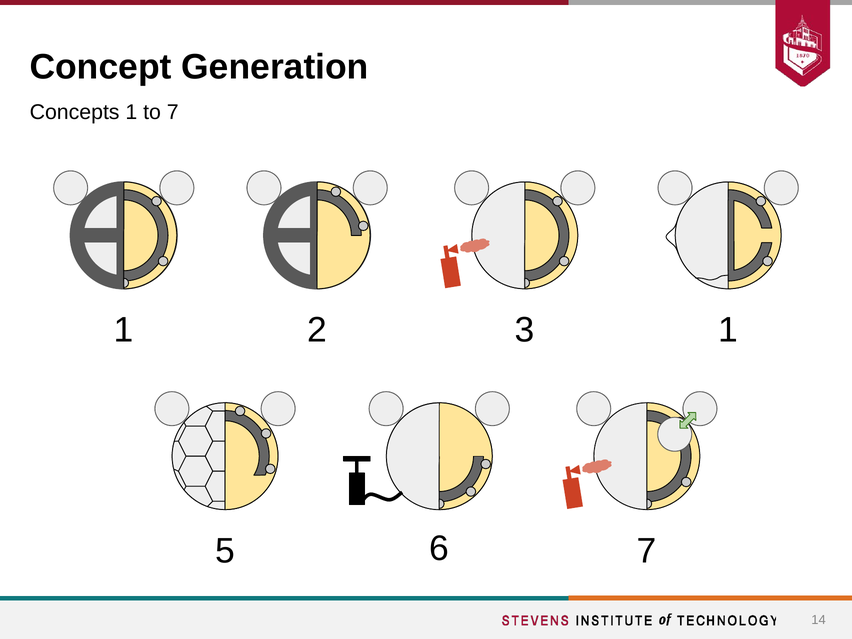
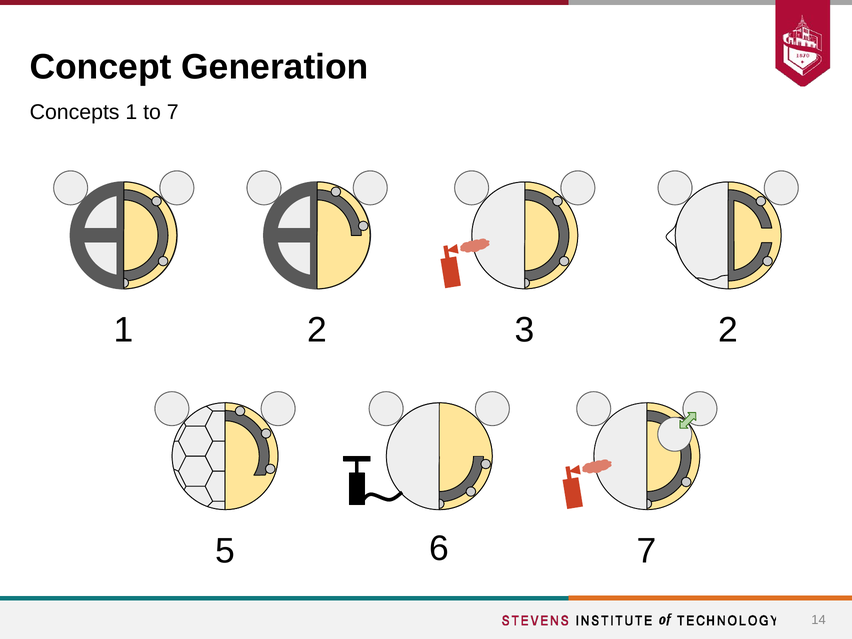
3 1: 1 -> 2
